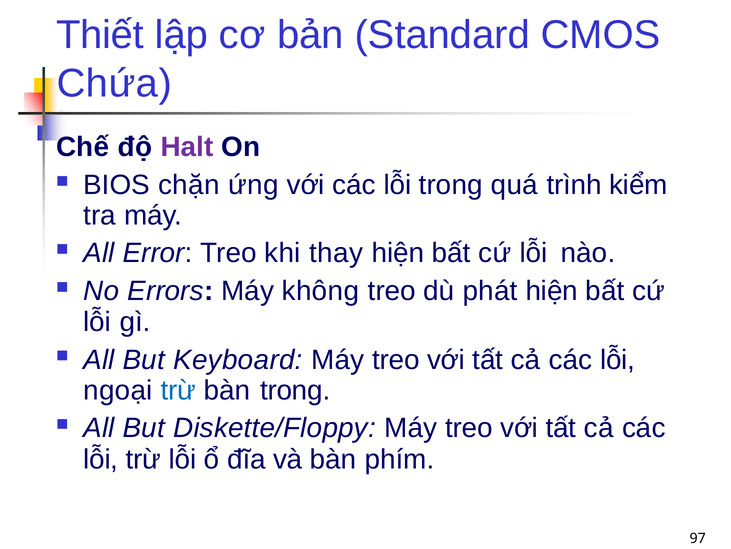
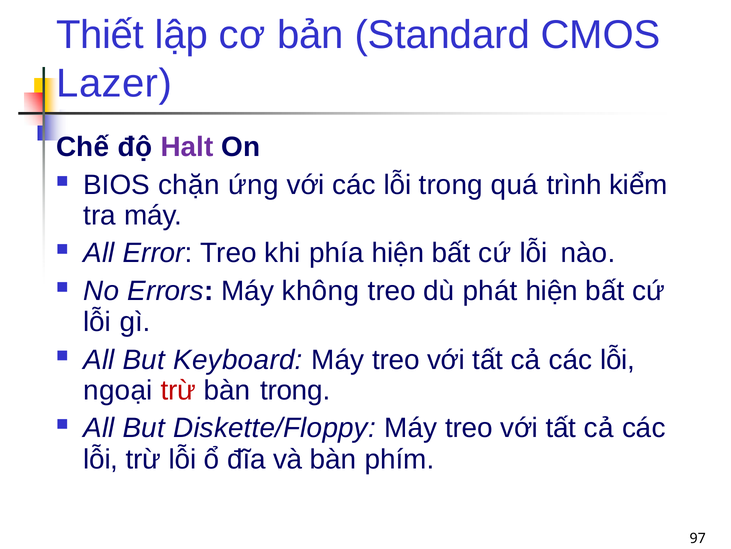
Chứa: Chứa -> Lazer
thay: thay -> phía
trừ at (178, 390) colour: blue -> red
